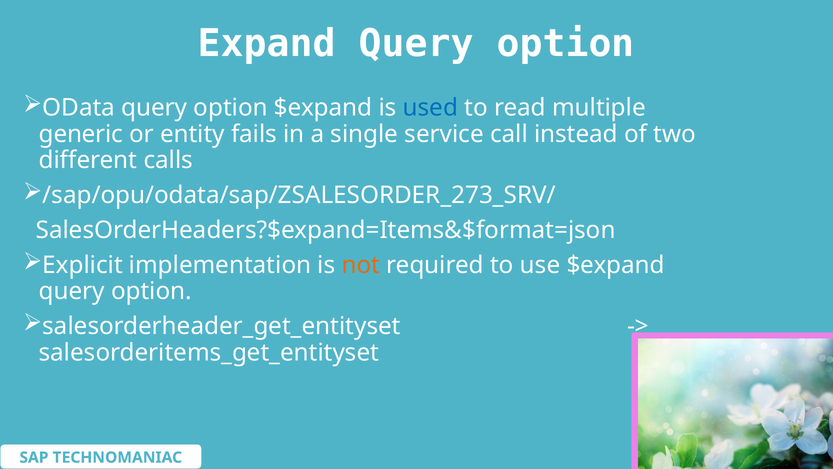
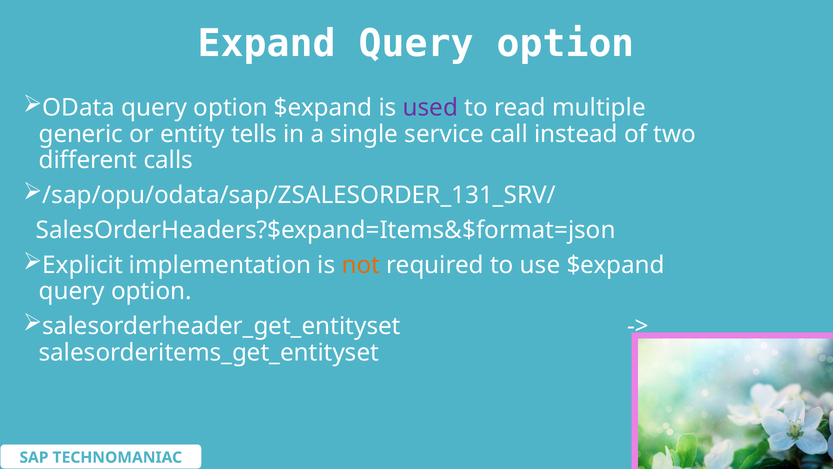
used colour: blue -> purple
fails: fails -> tells
/sap/opu/odata/sap/ZSALESORDER_273_SRV/: /sap/opu/odata/sap/ZSALESORDER_273_SRV/ -> /sap/opu/odata/sap/ZSALESORDER_131_SRV/
